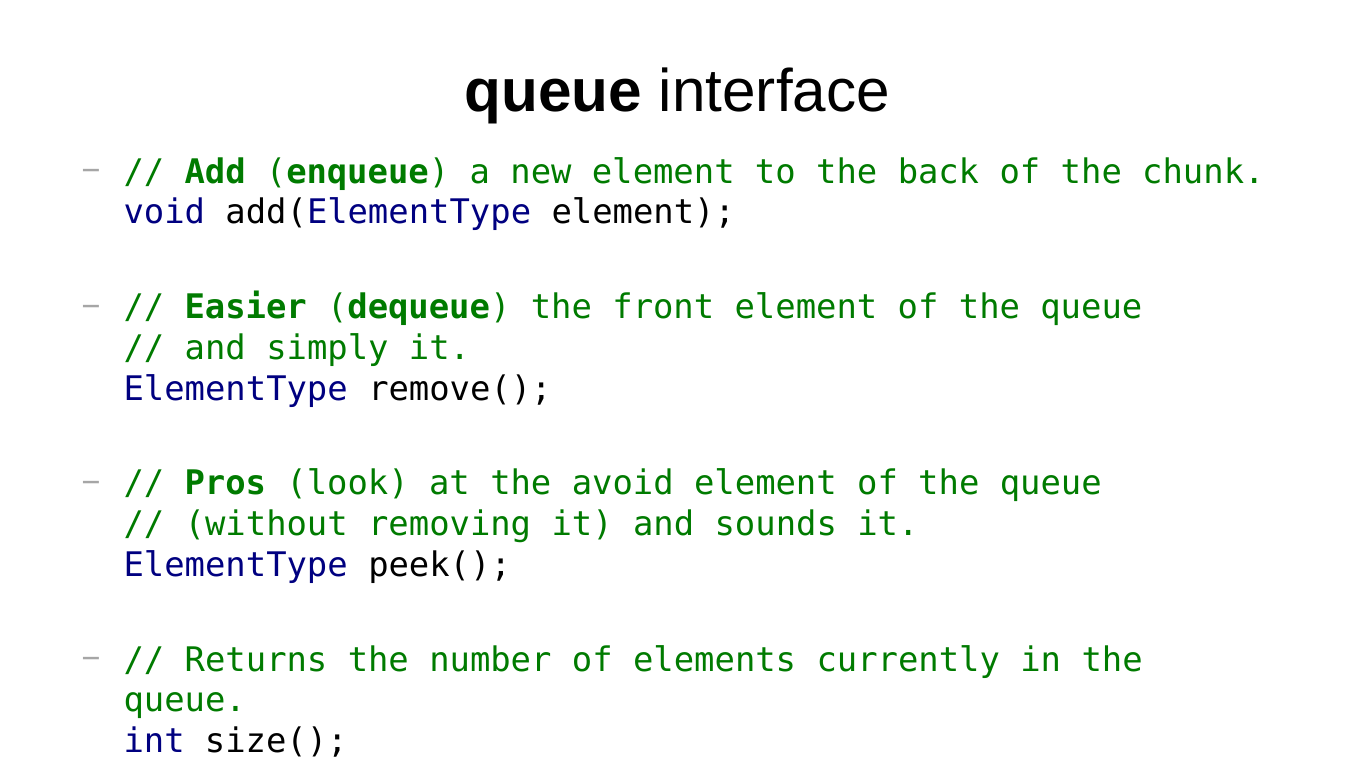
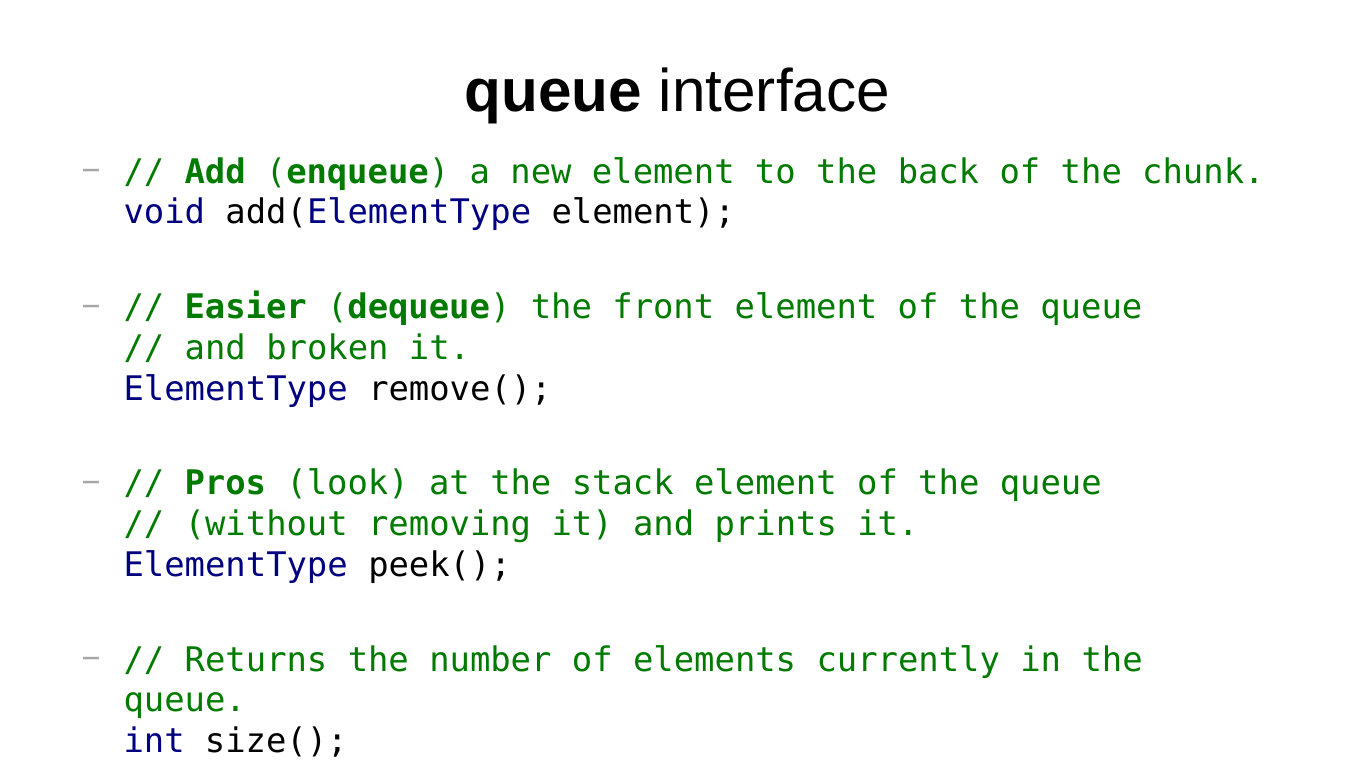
simply: simply -> broken
avoid: avoid -> stack
sounds: sounds -> prints
